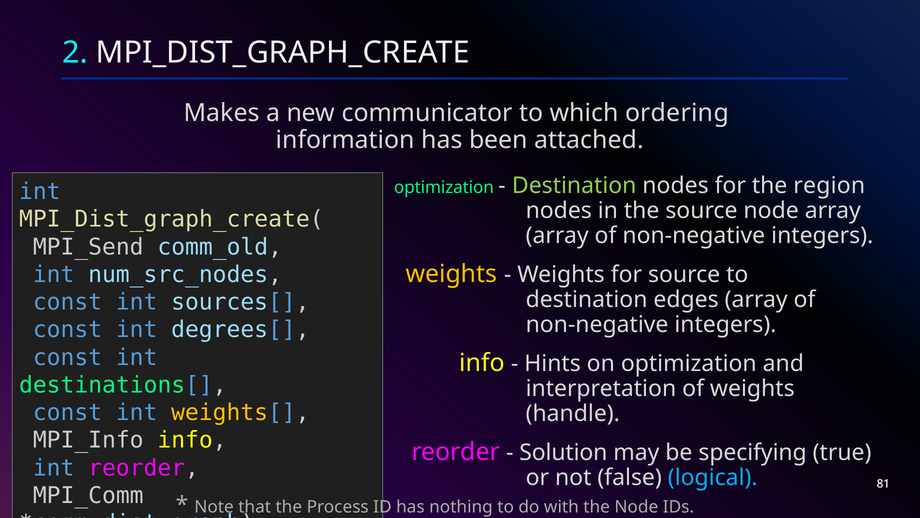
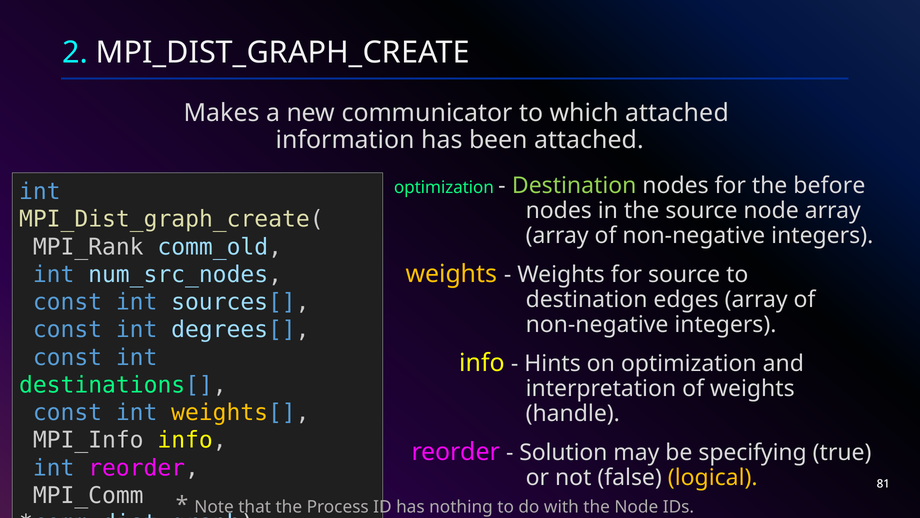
which ordering: ordering -> attached
region: region -> before
MPI_Send: MPI_Send -> MPI_Rank
logical colour: light blue -> yellow
